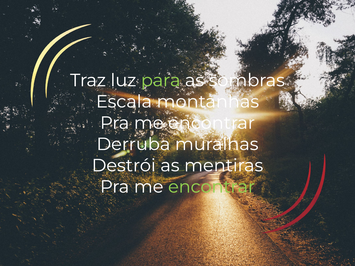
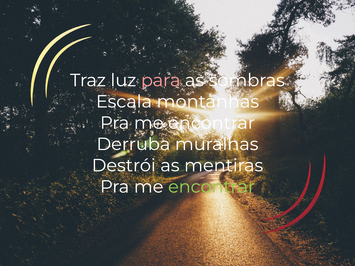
para colour: light green -> pink
